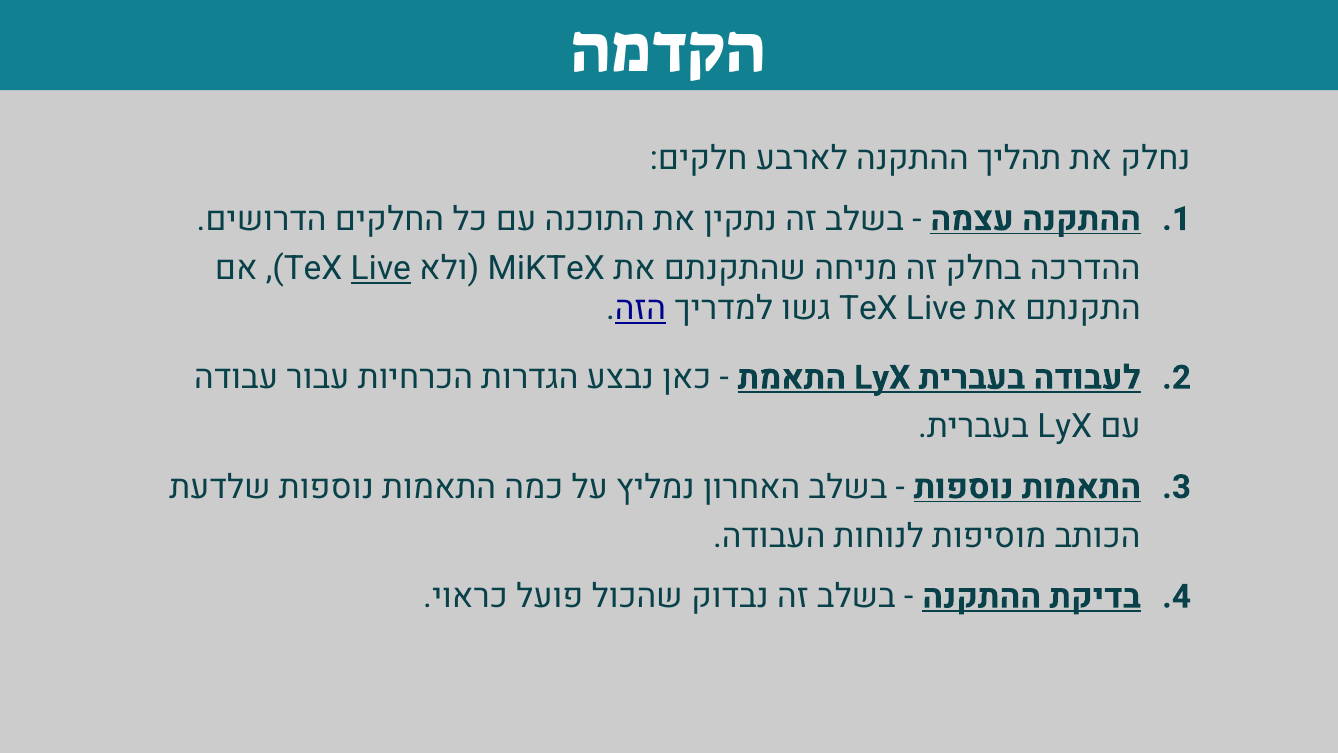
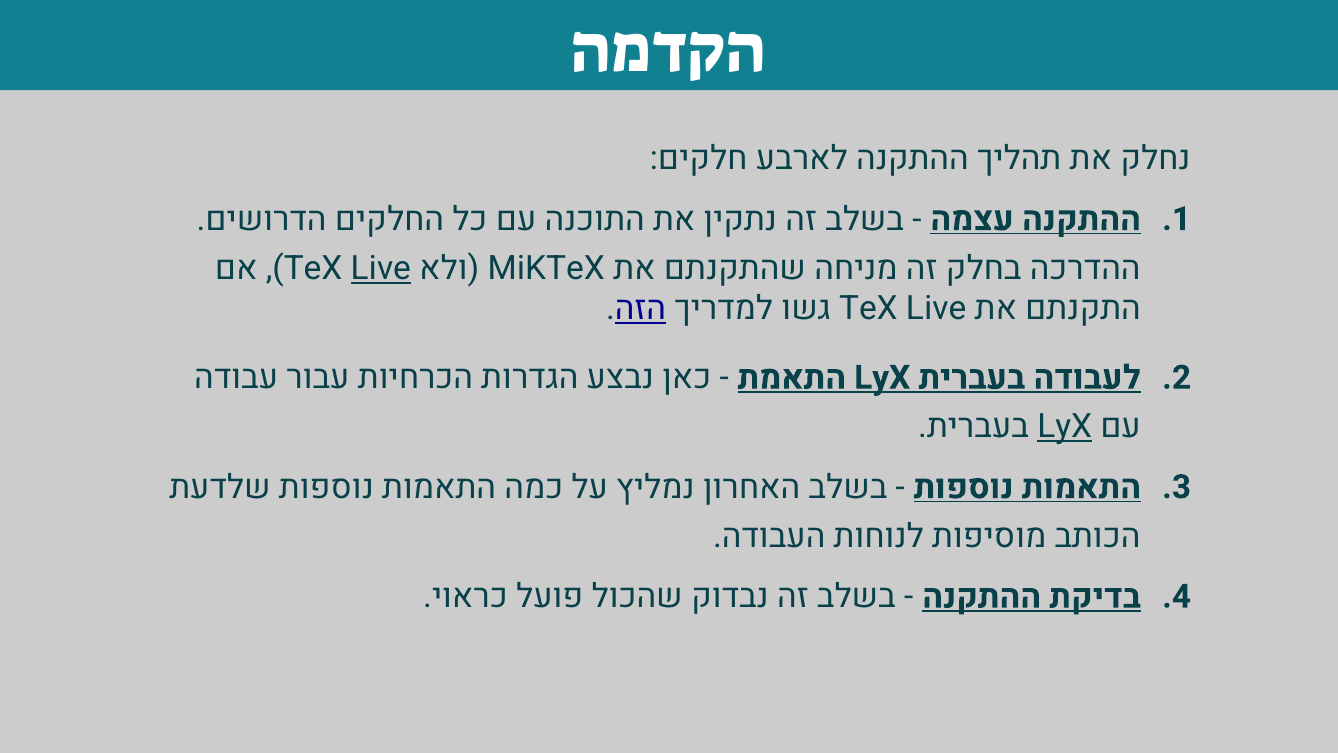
LyX at (1065, 427) underline: none -> present
